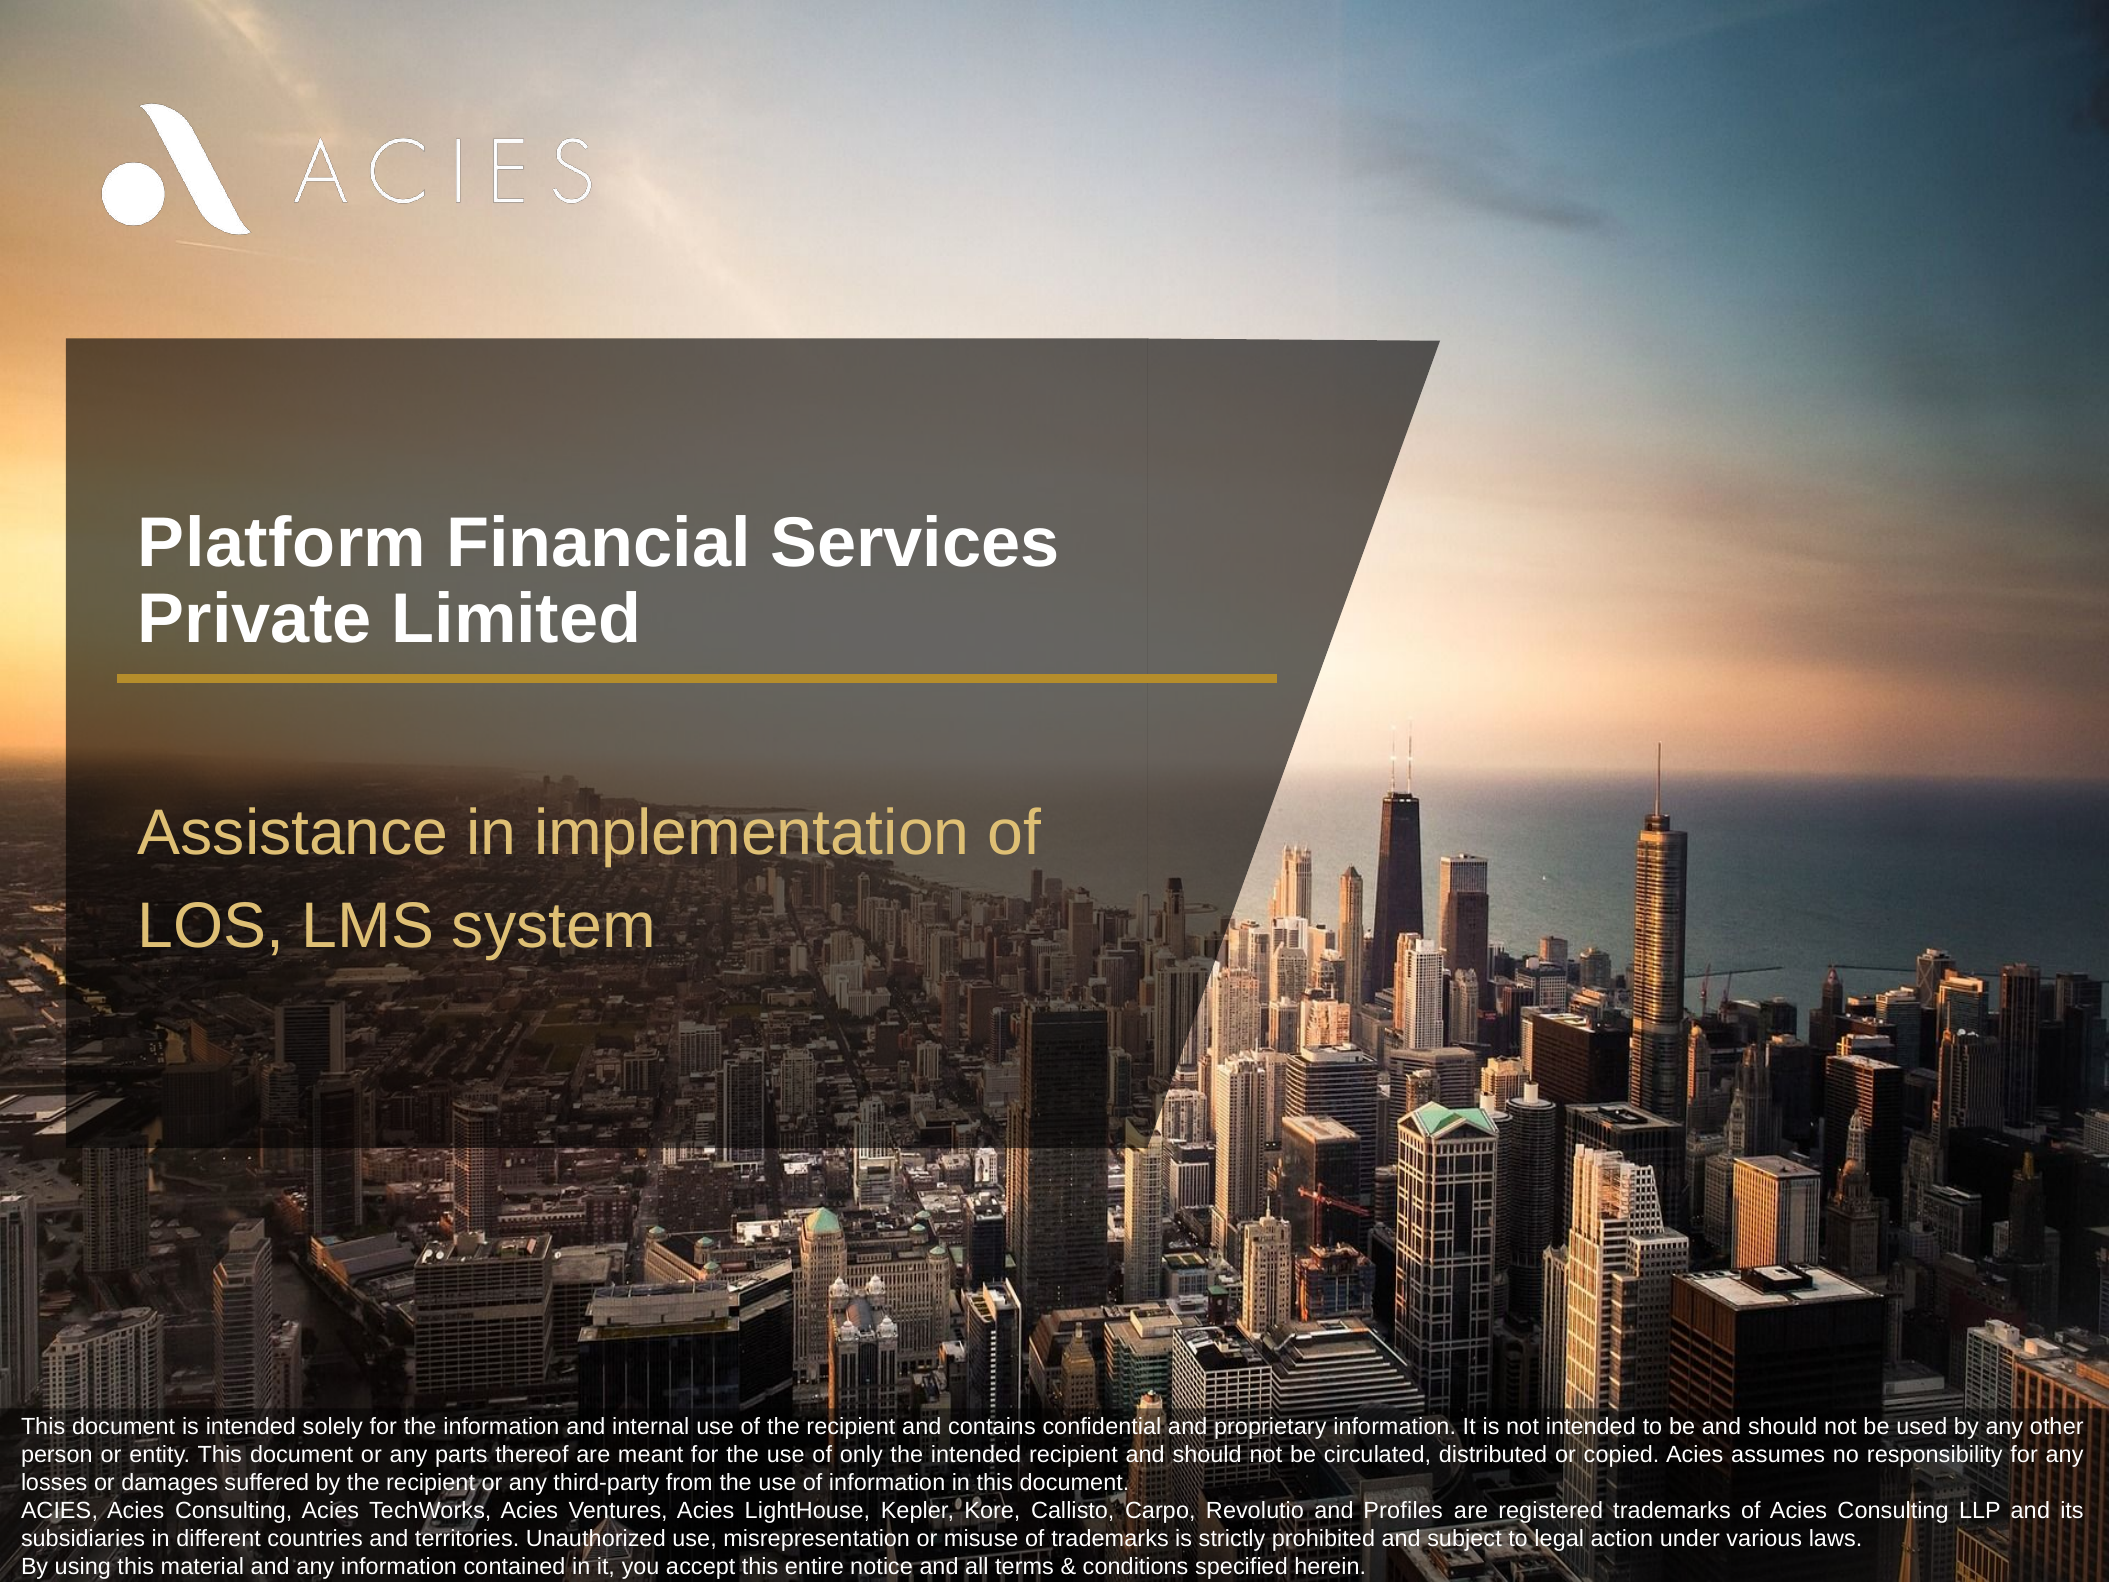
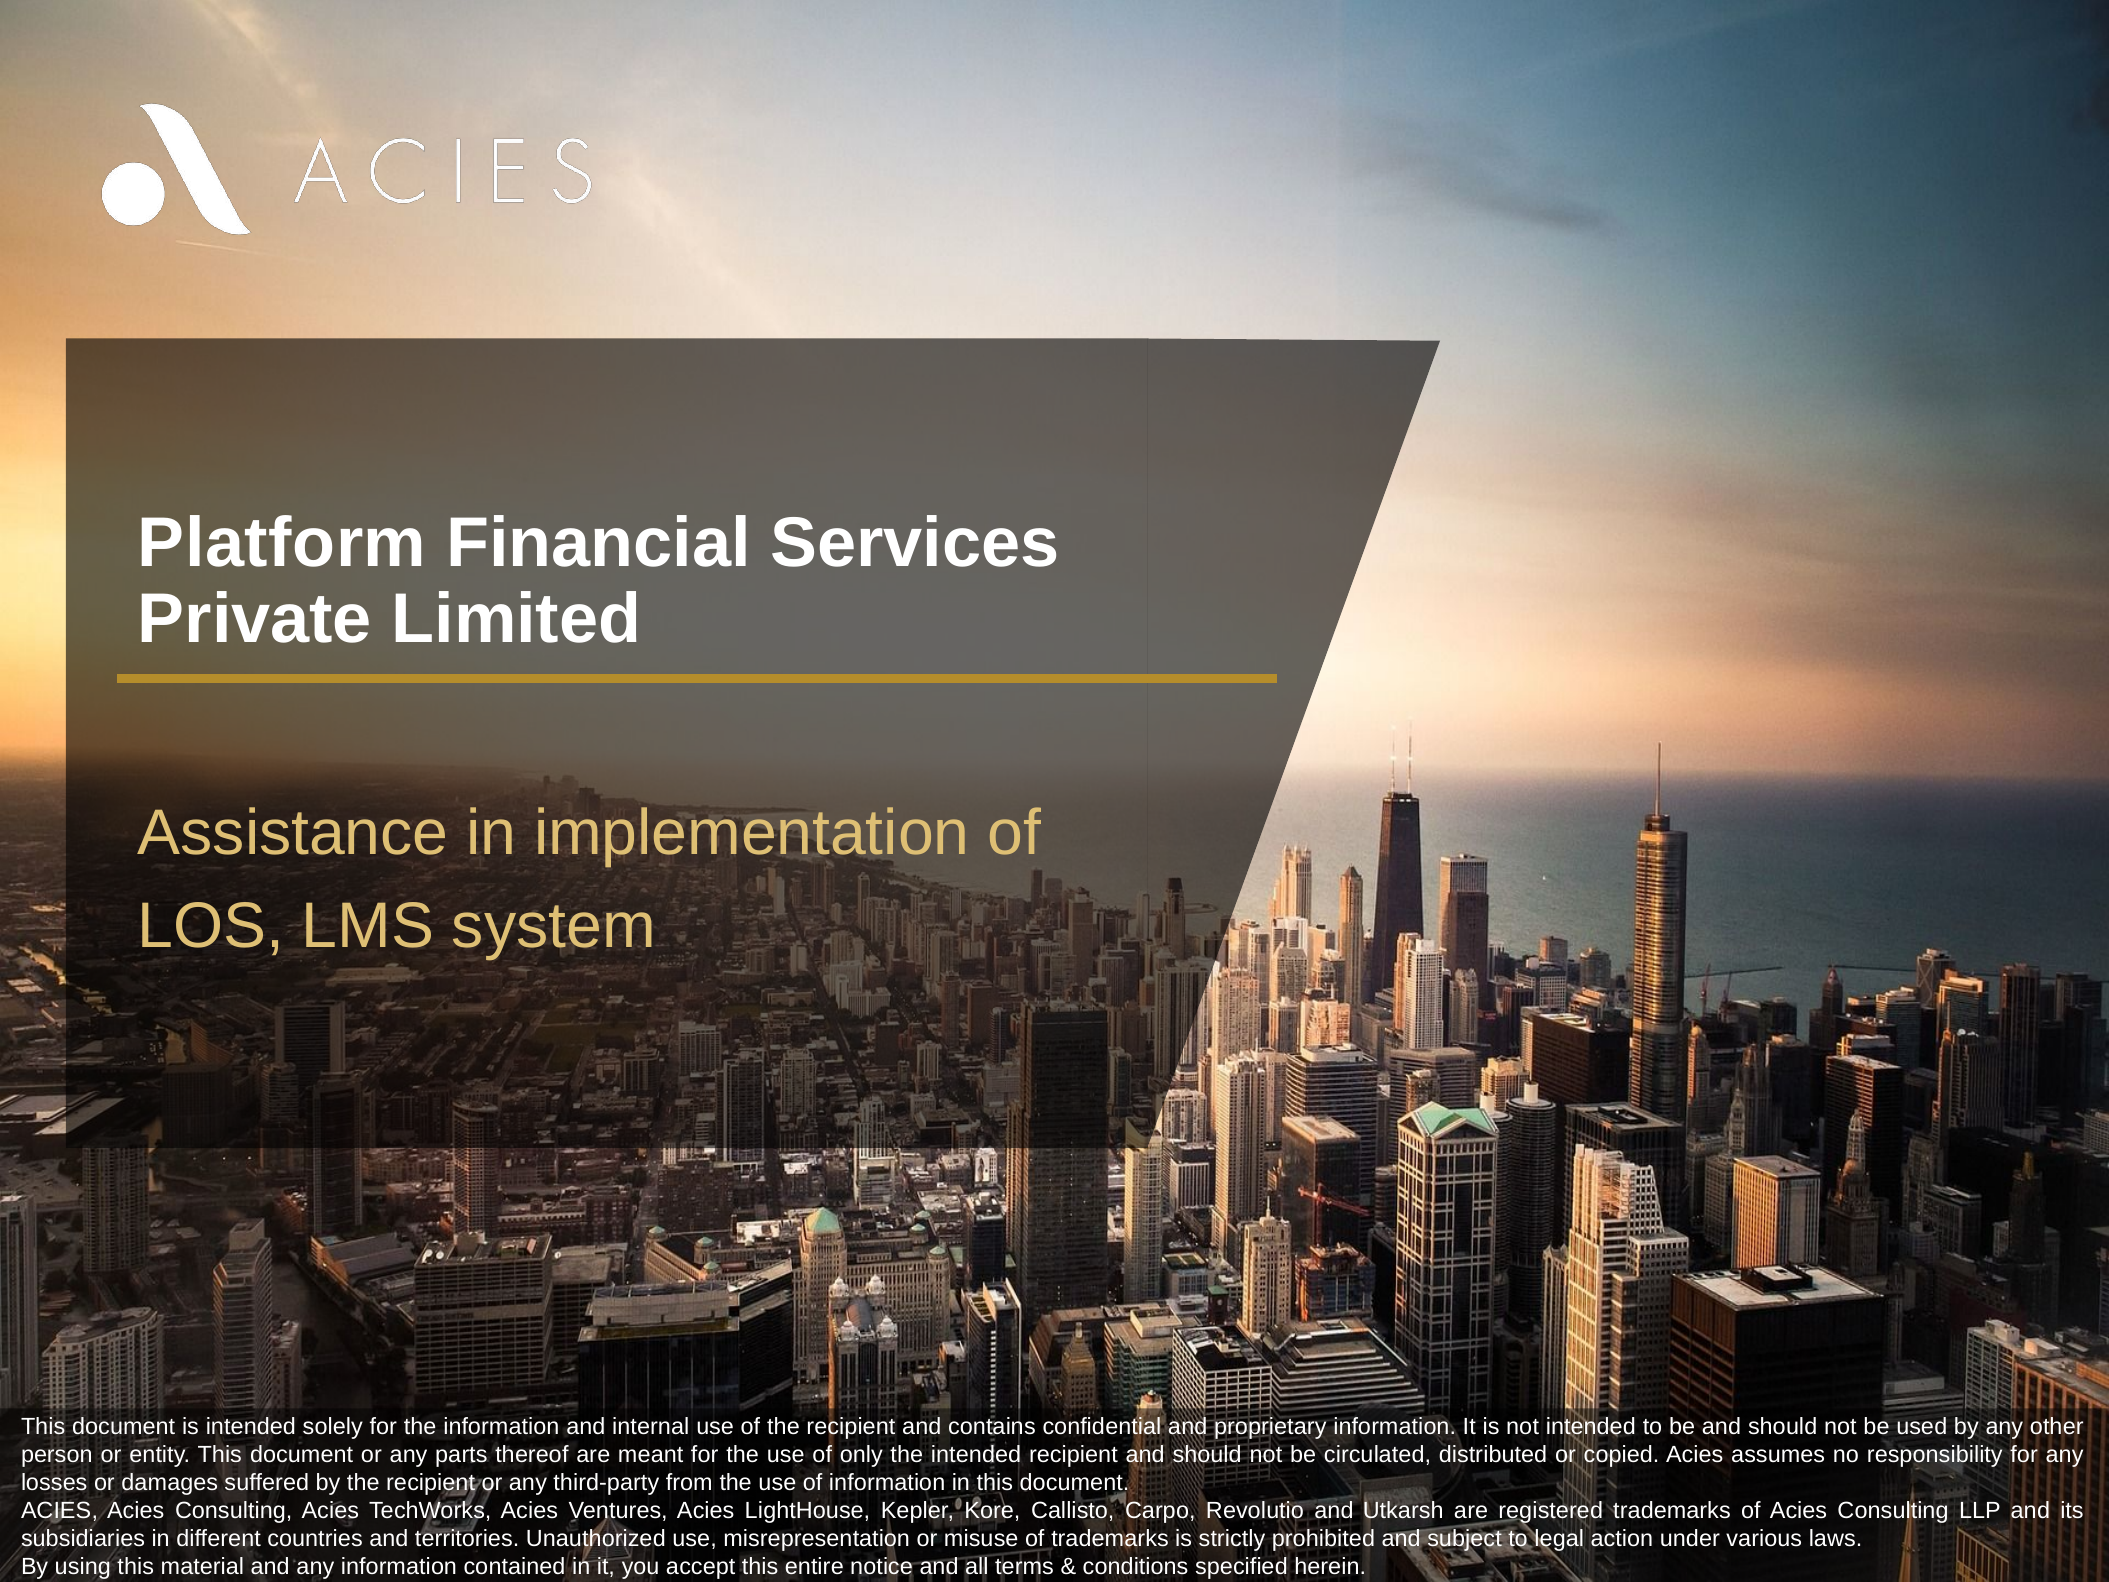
Profiles: Profiles -> Utkarsh
